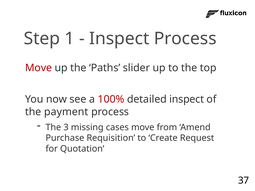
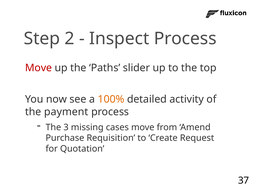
1: 1 -> 2
100% colour: red -> orange
detailed inspect: inspect -> activity
